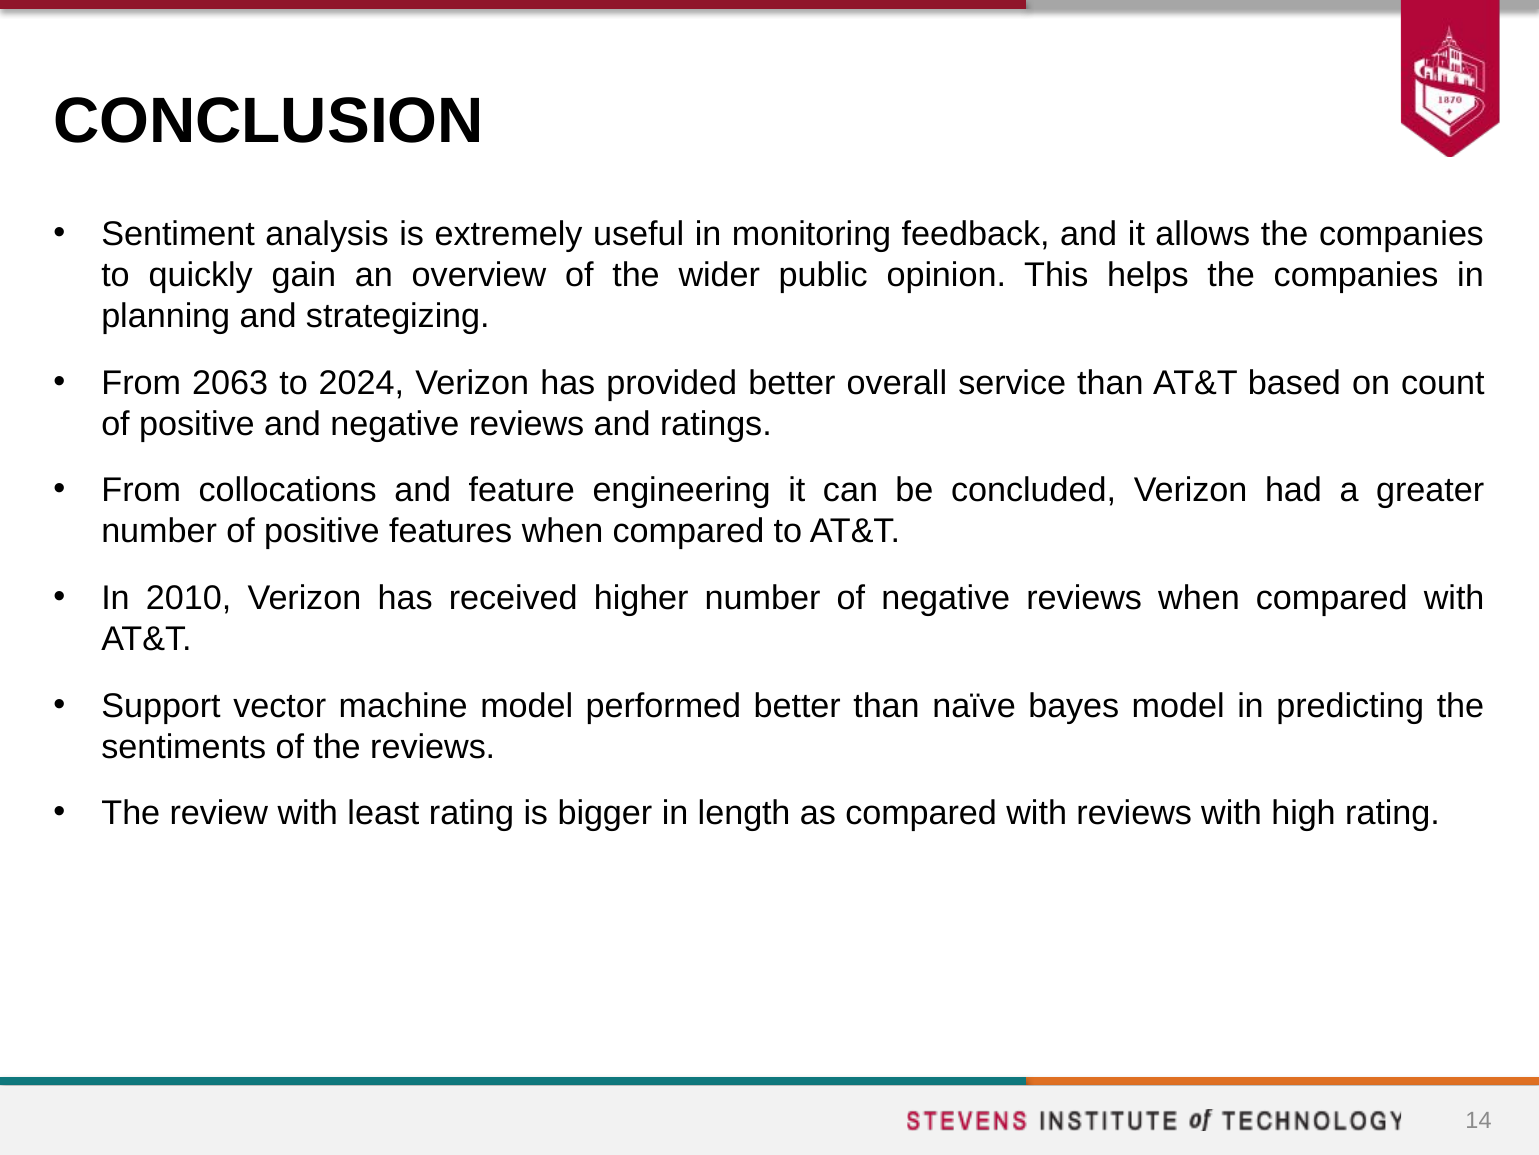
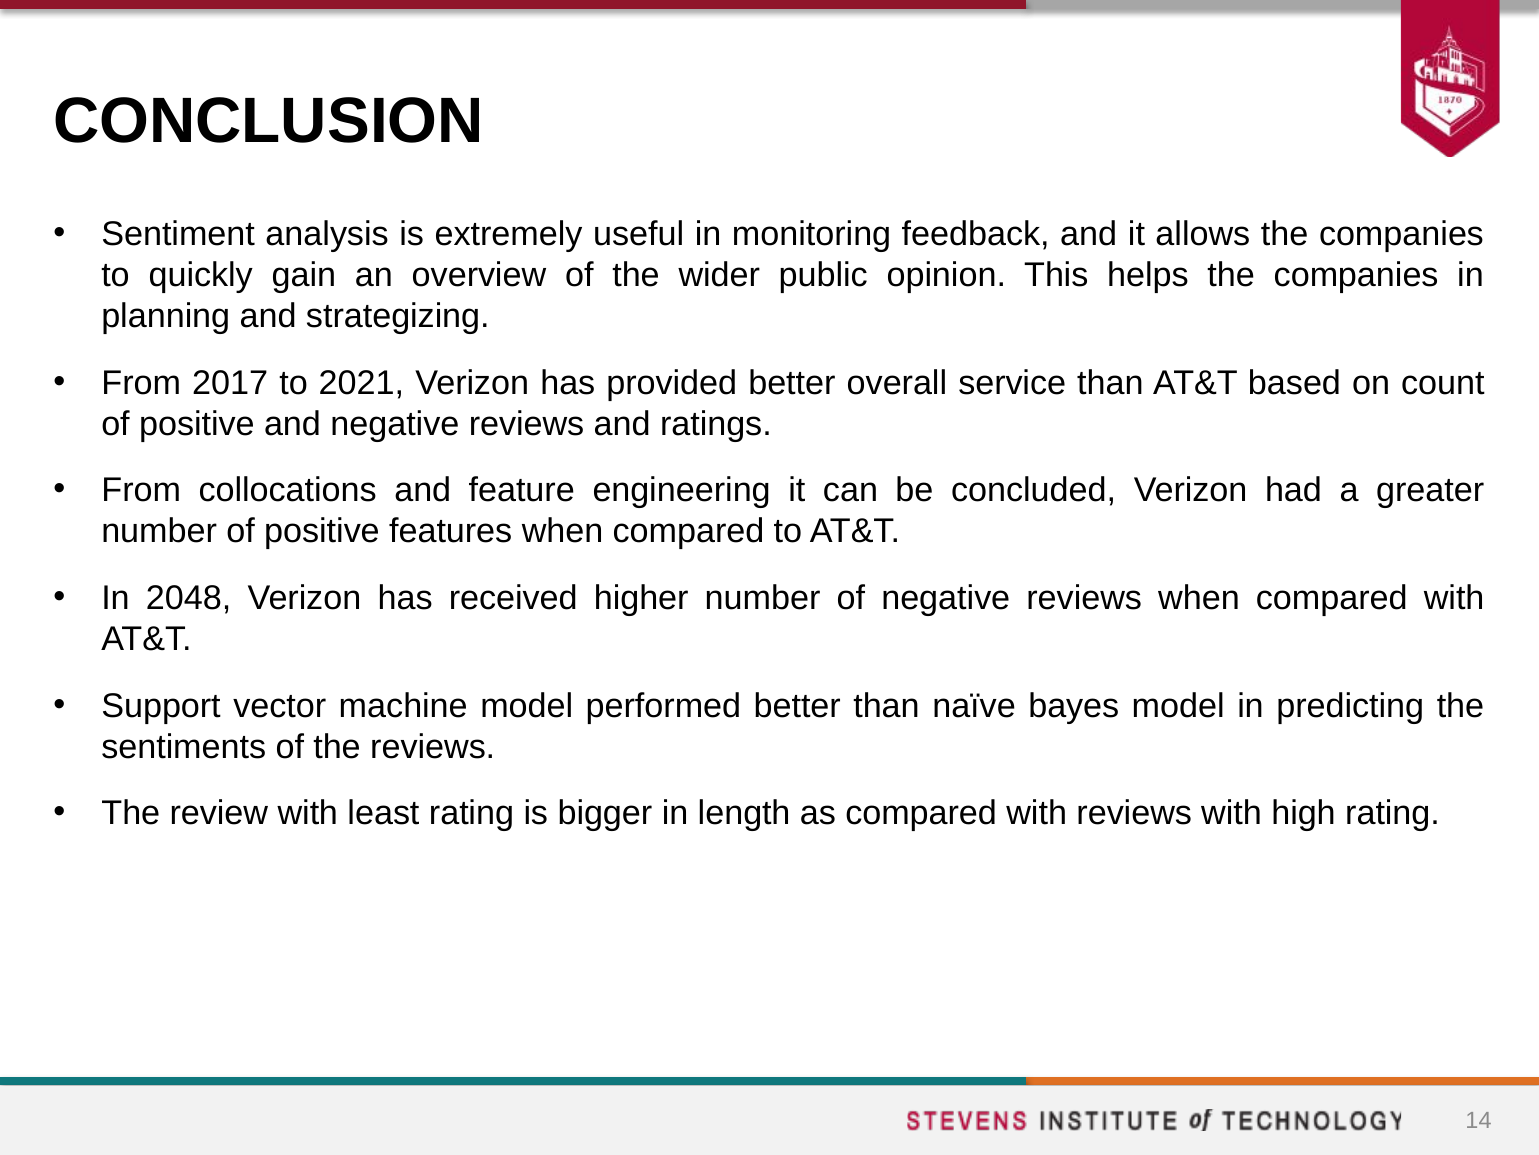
2063: 2063 -> 2017
2024: 2024 -> 2021
2010: 2010 -> 2048
